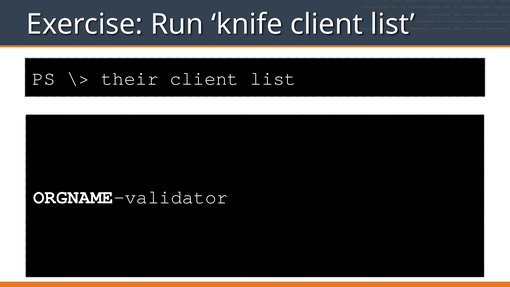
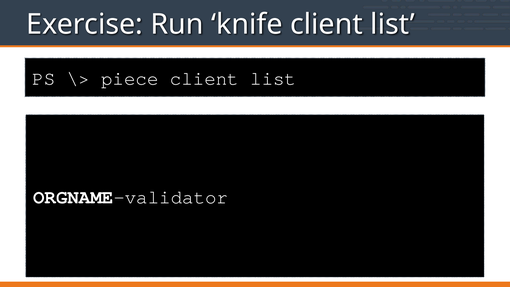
their: their -> piece
